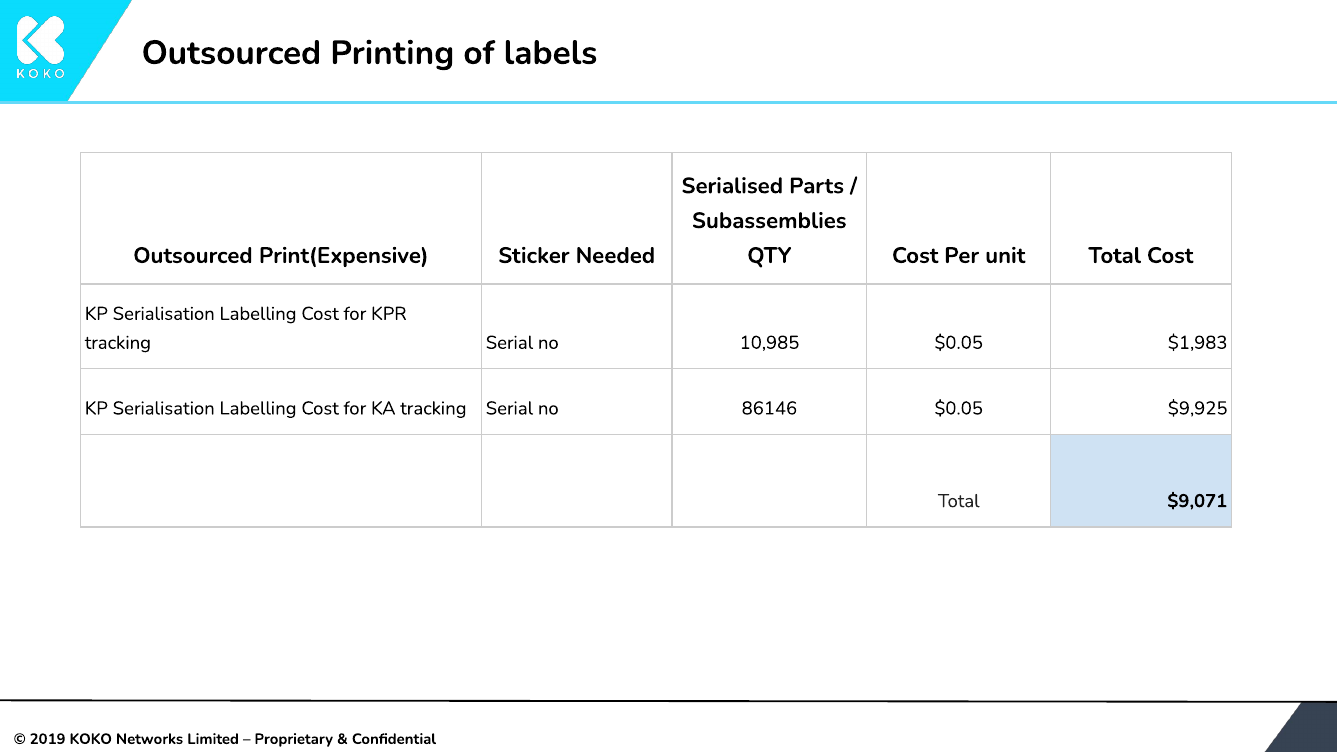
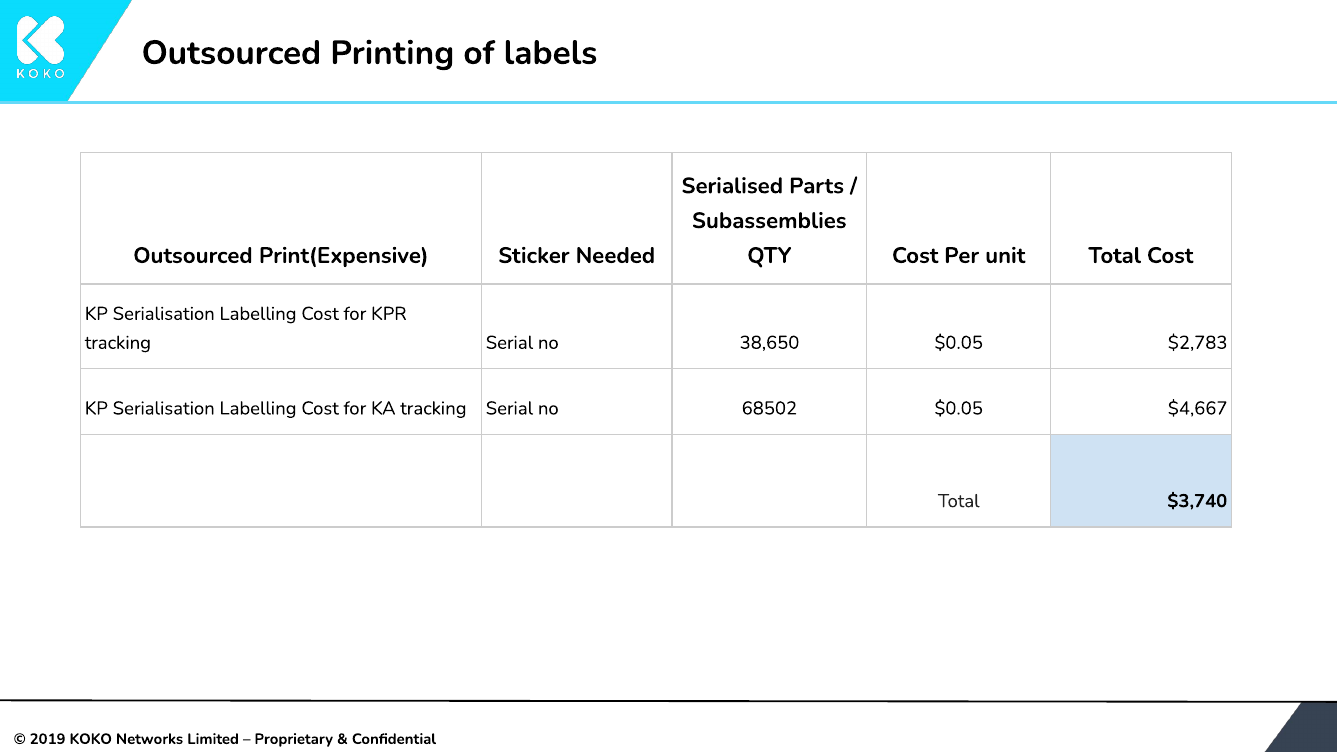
10,985: 10,985 -> 38,650
$1,983: $1,983 -> $2,783
86146: 86146 -> 68502
$9,925: $9,925 -> $4,667
$9,071: $9,071 -> $3,740
